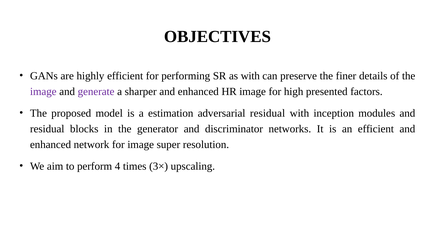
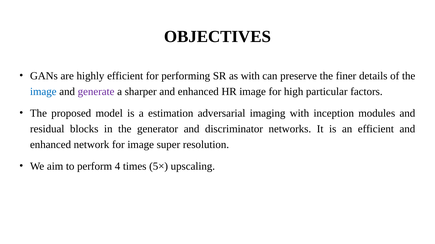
image at (43, 92) colour: purple -> blue
presented: presented -> particular
adversarial residual: residual -> imaging
3×: 3× -> 5×
